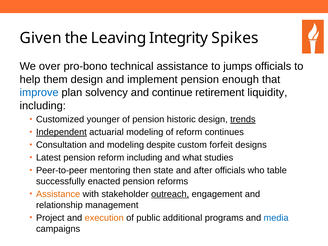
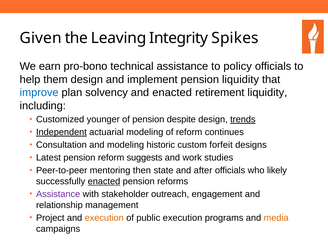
over: over -> earn
jumps: jumps -> policy
pension enough: enough -> liquidity
and continue: continue -> enacted
historic: historic -> despite
despite: despite -> historic
reform including: including -> suggests
what: what -> work
table: table -> likely
enacted at (104, 181) underline: none -> present
Assistance at (58, 194) colour: orange -> purple
outreach underline: present -> none
public additional: additional -> execution
media colour: blue -> orange
